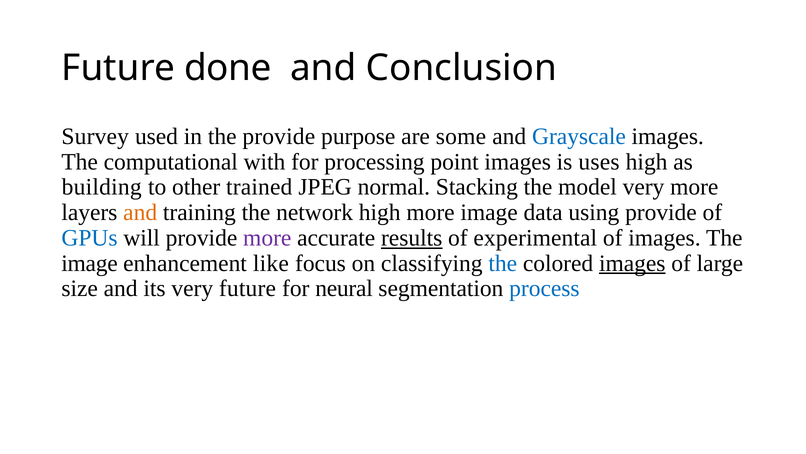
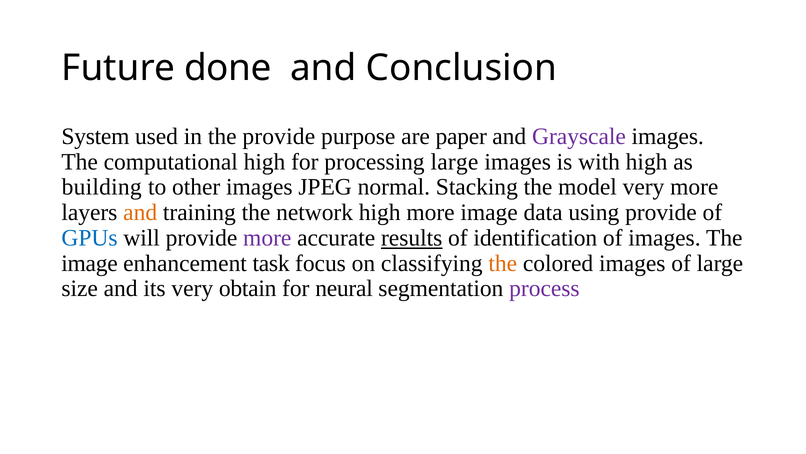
Survey: Survey -> System
some: some -> paper
Grayscale colour: blue -> purple
computational with: with -> high
processing point: point -> large
uses: uses -> with
other trained: trained -> images
experimental: experimental -> identification
like: like -> task
the at (503, 263) colour: blue -> orange
images at (632, 263) underline: present -> none
very future: future -> obtain
process colour: blue -> purple
